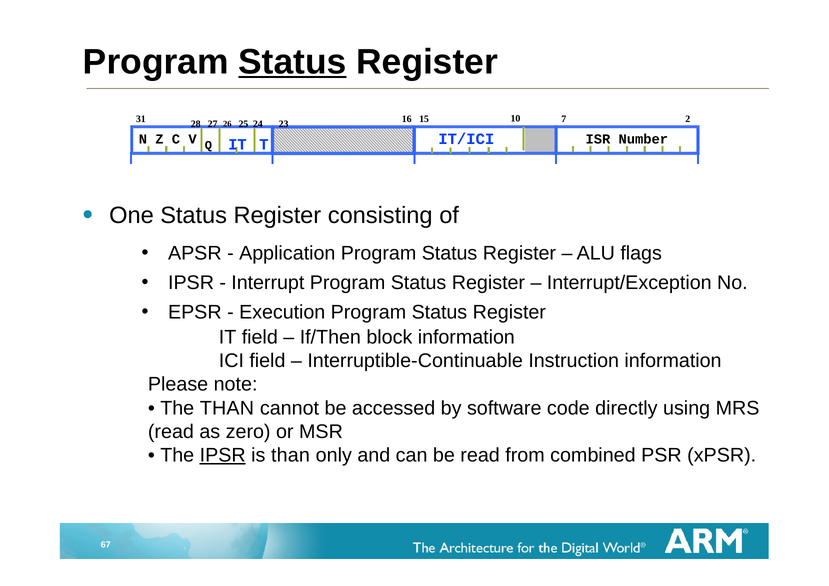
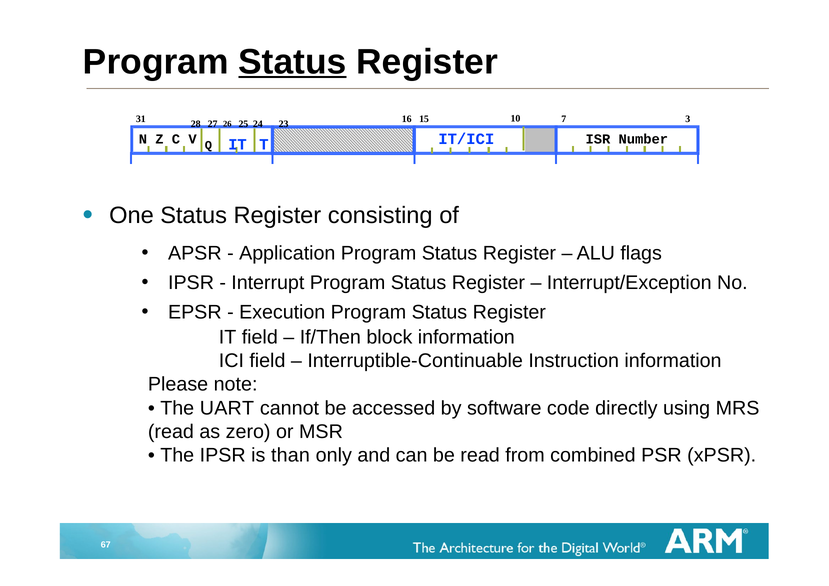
2: 2 -> 3
The THAN: THAN -> UART
IPSR at (223, 455) underline: present -> none
